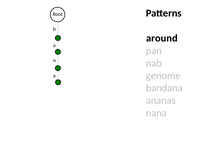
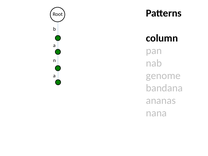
around: around -> column
